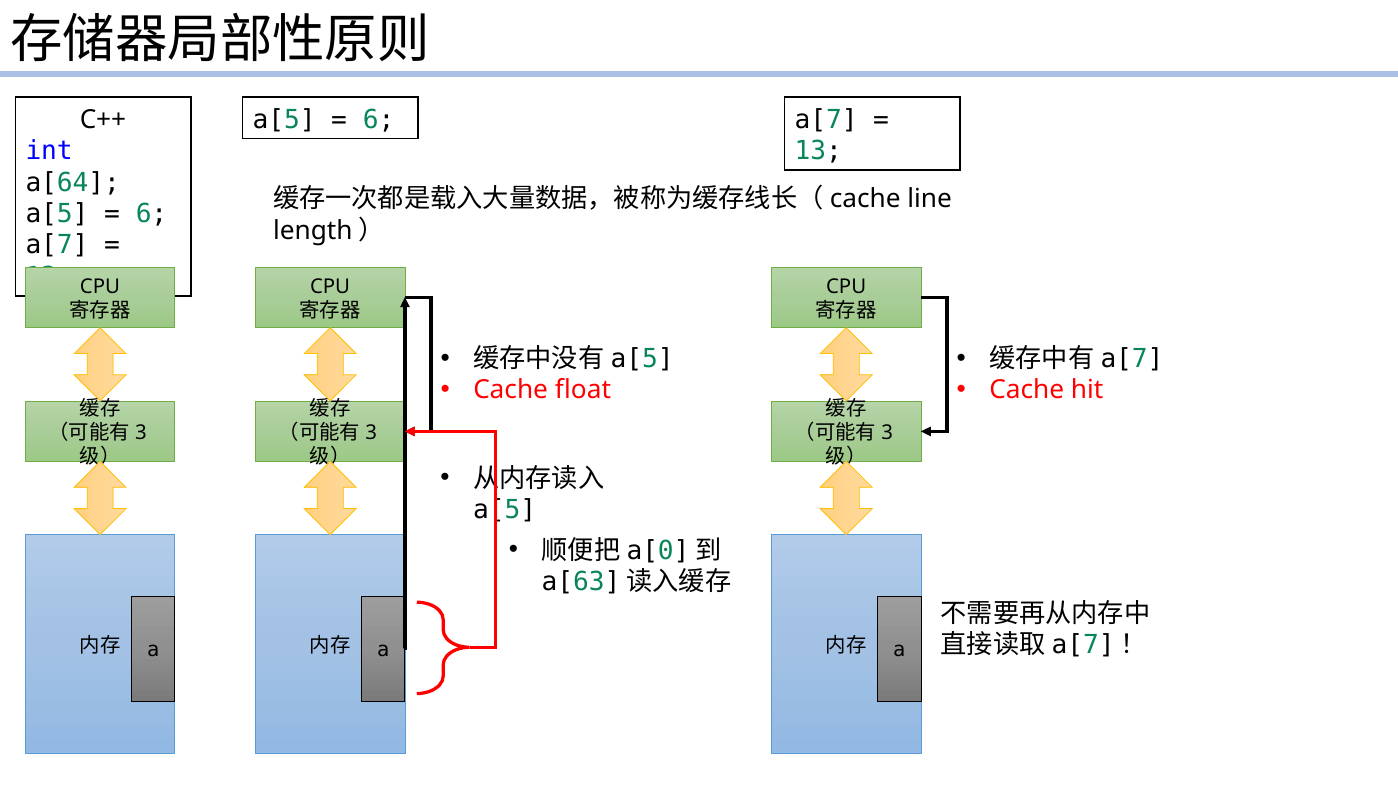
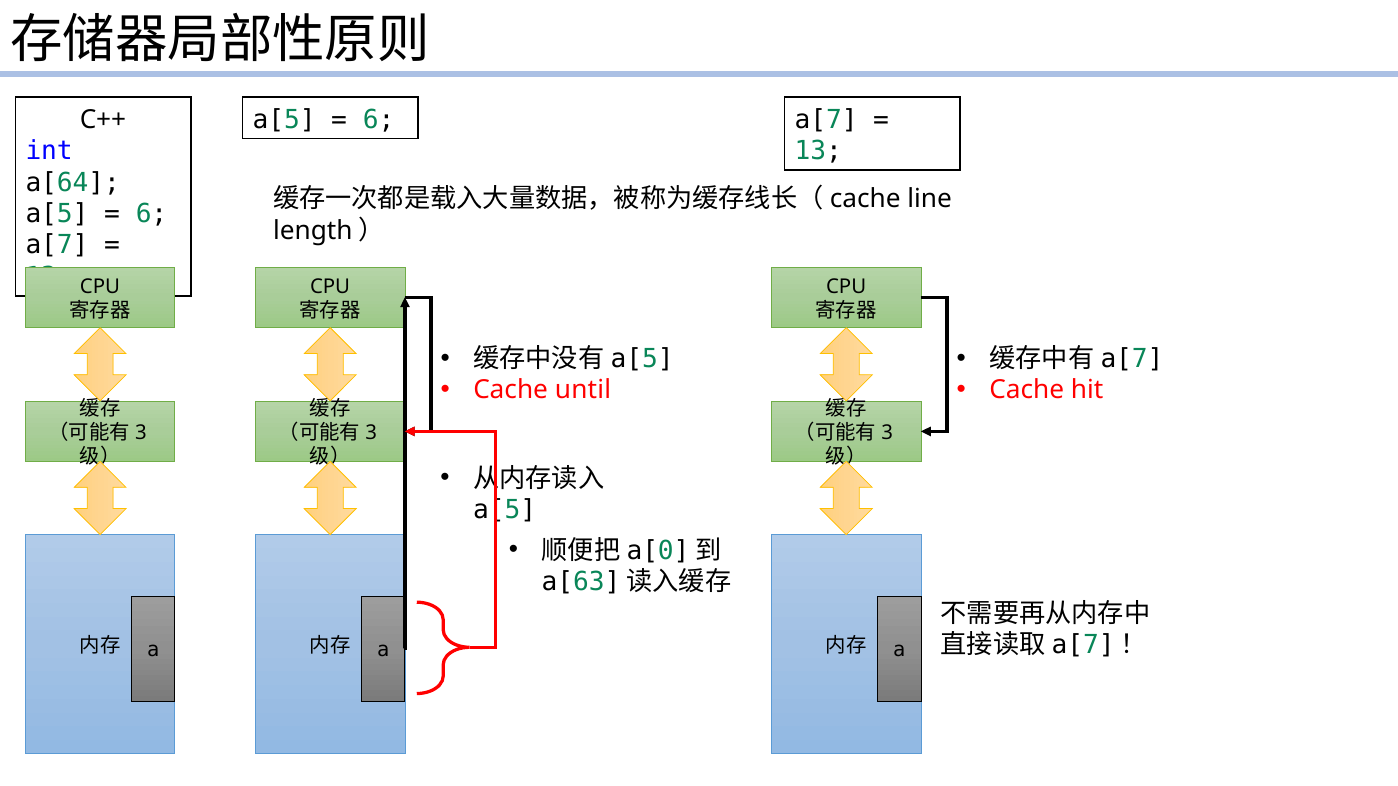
float: float -> until
